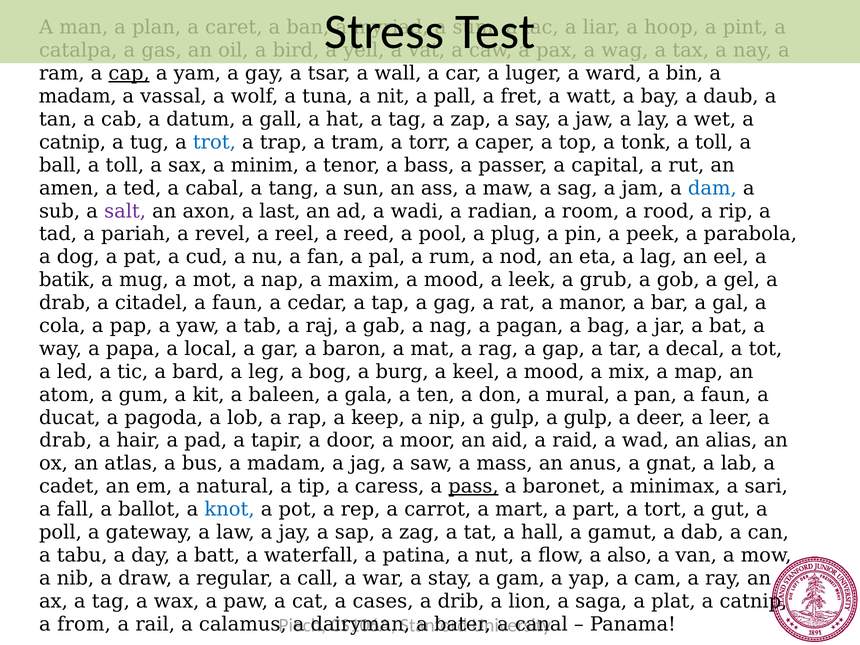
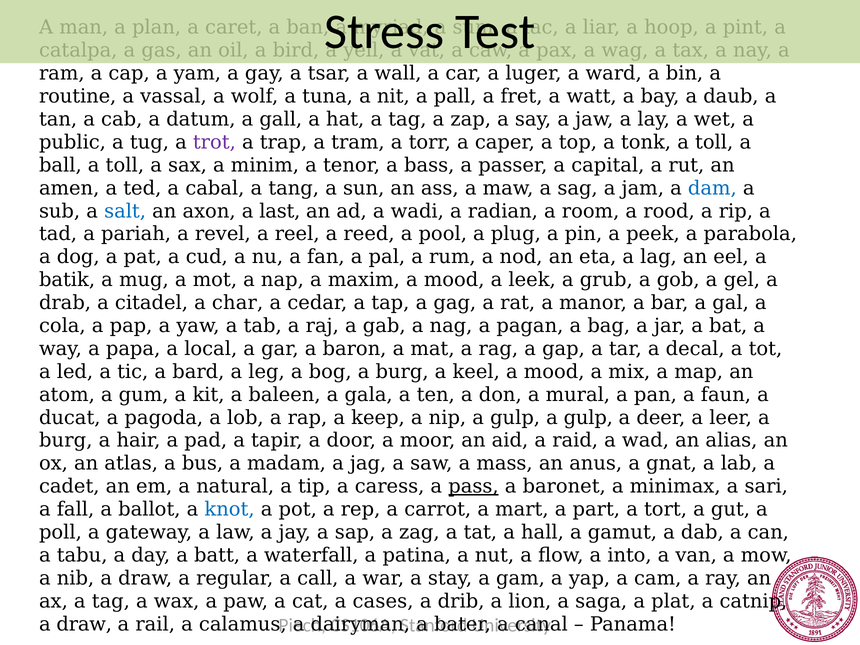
cap underline: present -> none
madam at (78, 96): madam -> routine
catnip at (72, 142): catnip -> public
trot colour: blue -> purple
salt colour: purple -> blue
citadel a faun: faun -> char
drab at (66, 440): drab -> burg
also: also -> into
from at (84, 624): from -> draw
